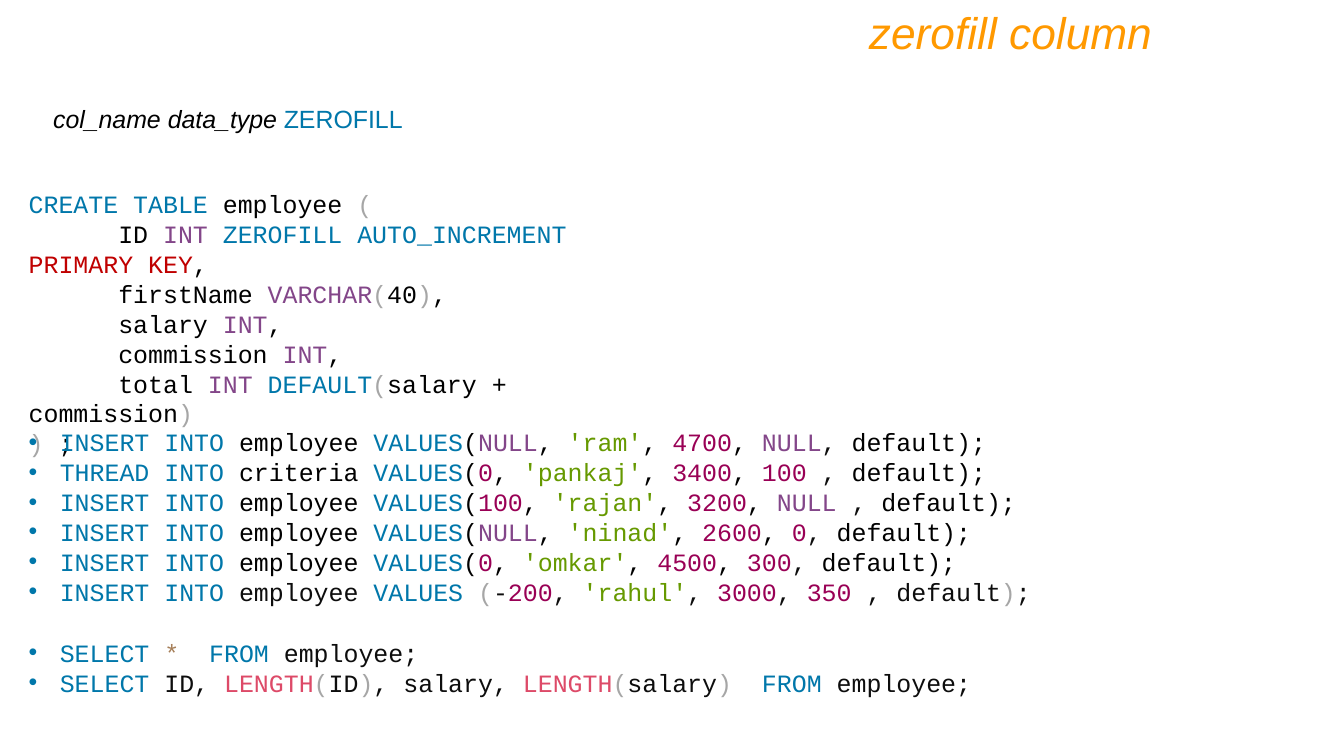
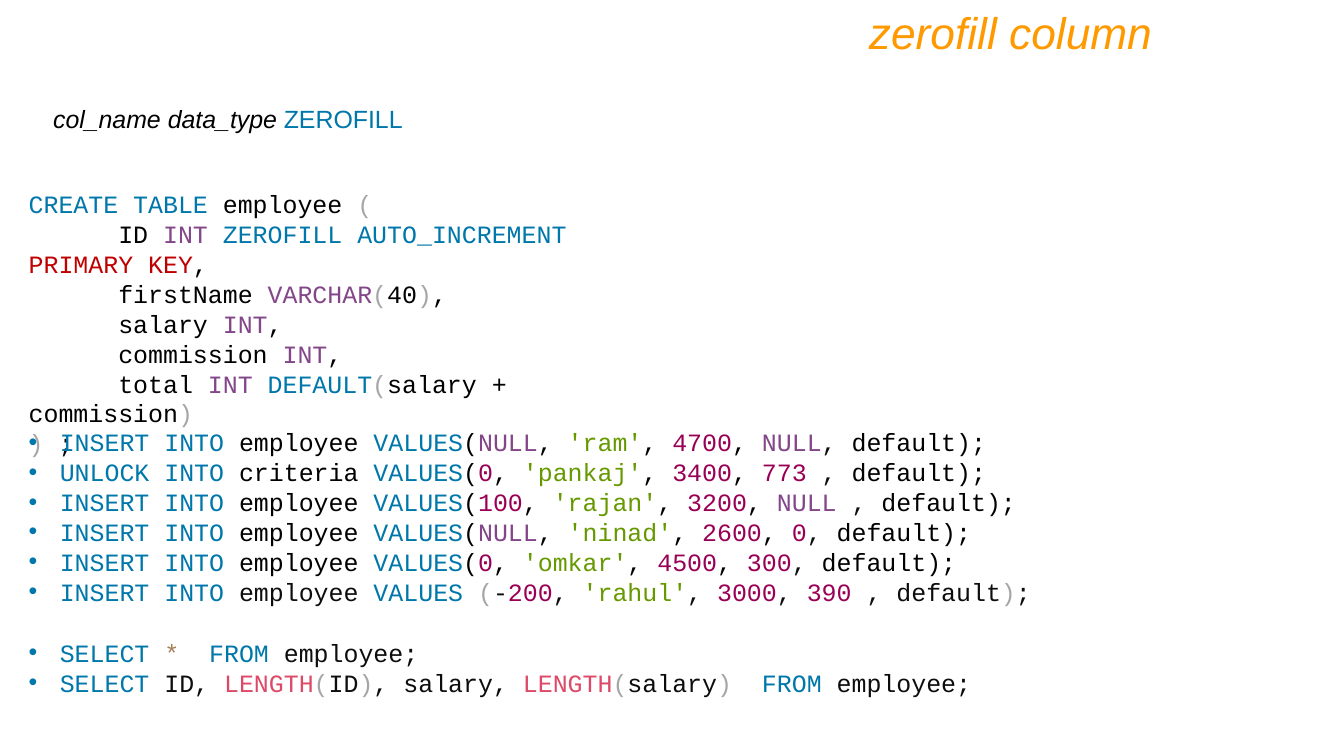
THREAD: THREAD -> UNLOCK
100: 100 -> 773
350: 350 -> 390
